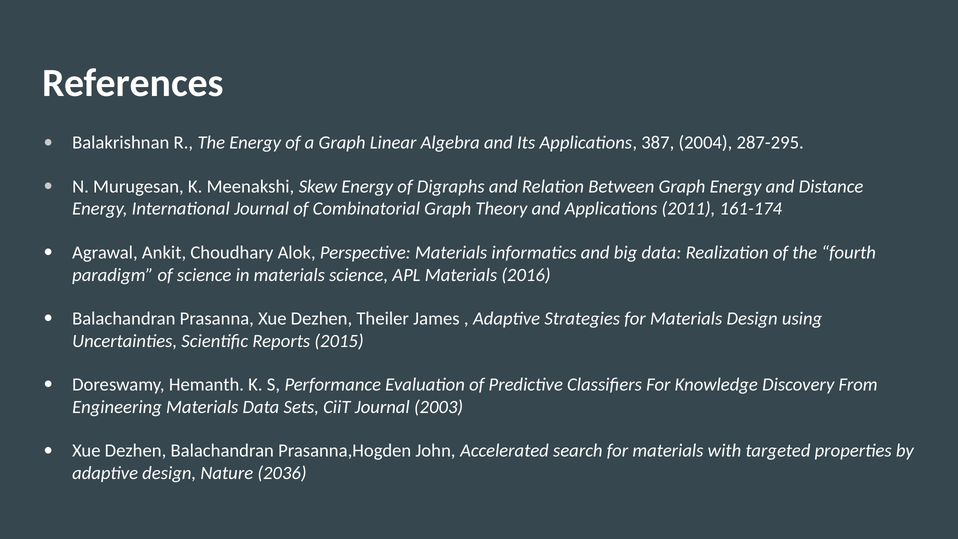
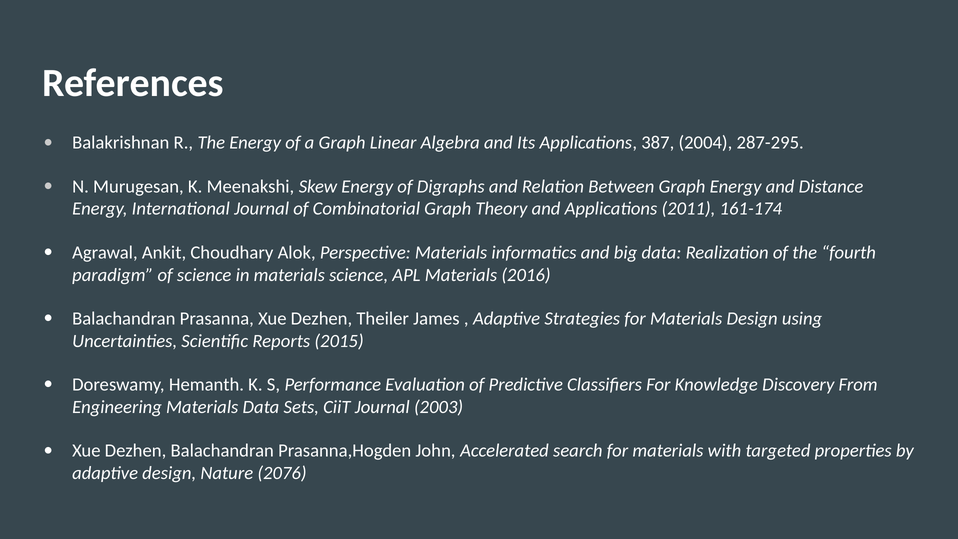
2036: 2036 -> 2076
